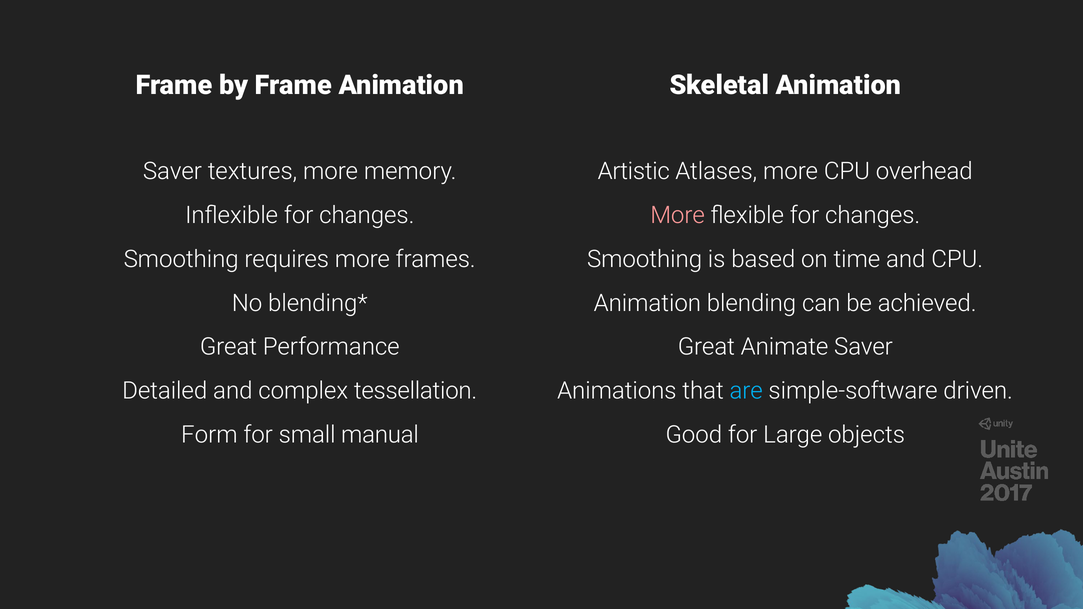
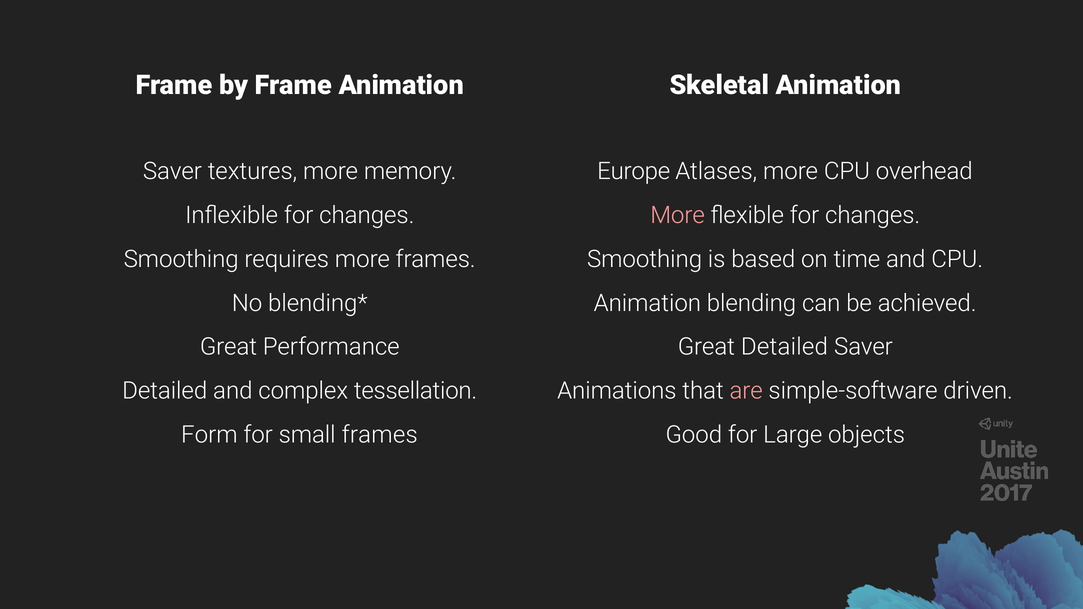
Artistic: Artistic -> Europe
Great Animate: Animate -> Detailed
are colour: light blue -> pink
small manual: manual -> frames
